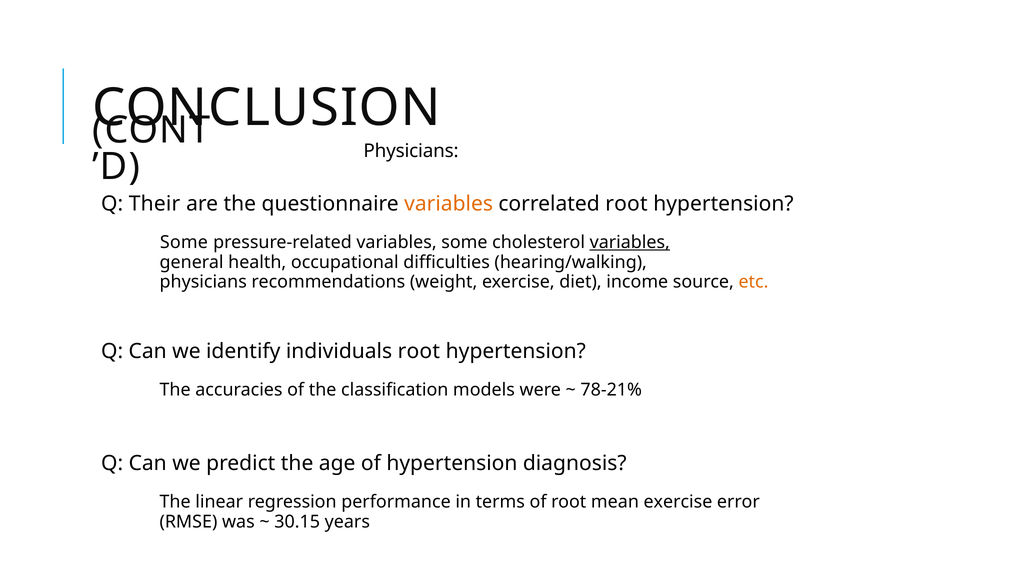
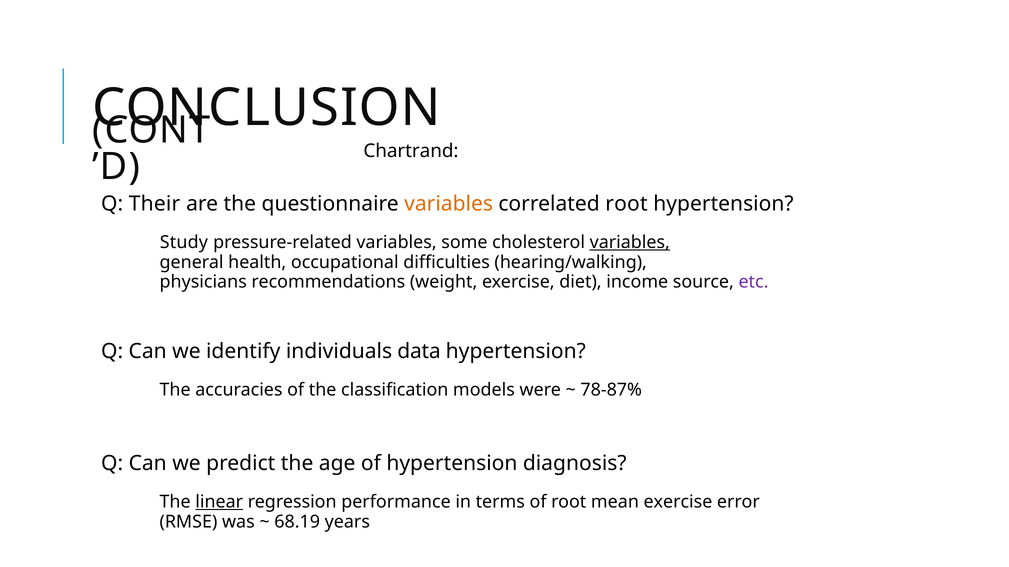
Physicians at (411, 151): Physicians -> Chartrand
Some at (184, 243): Some -> Study
etc colour: orange -> purple
individuals root: root -> data
78-21%: 78-21% -> 78-87%
linear underline: none -> present
30.15: 30.15 -> 68.19
